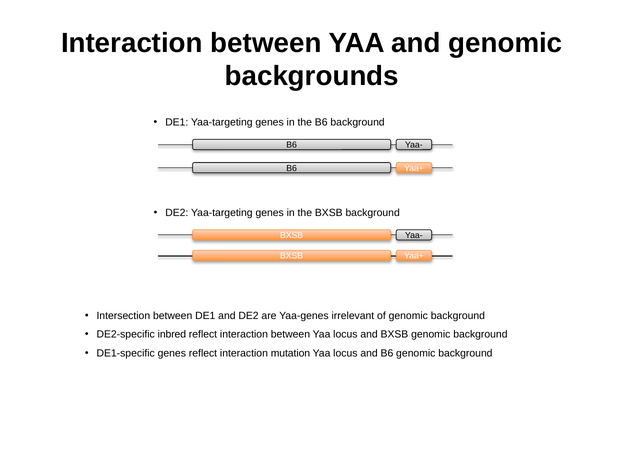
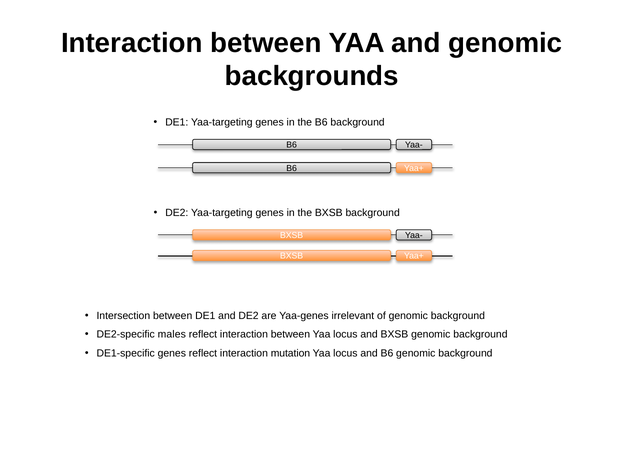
inbred: inbred -> males
